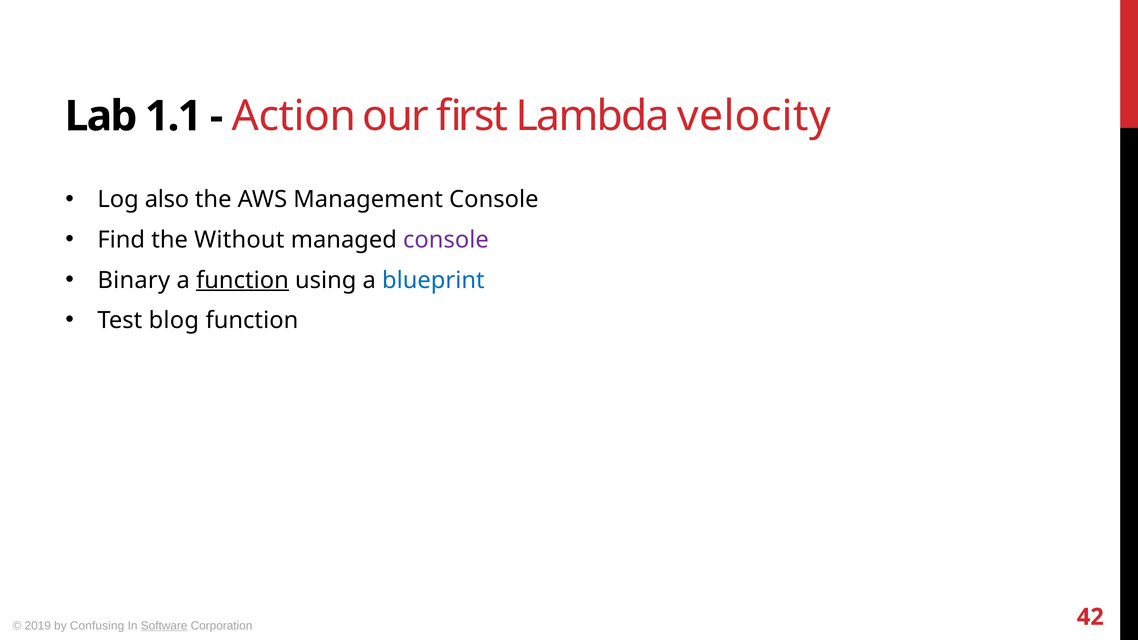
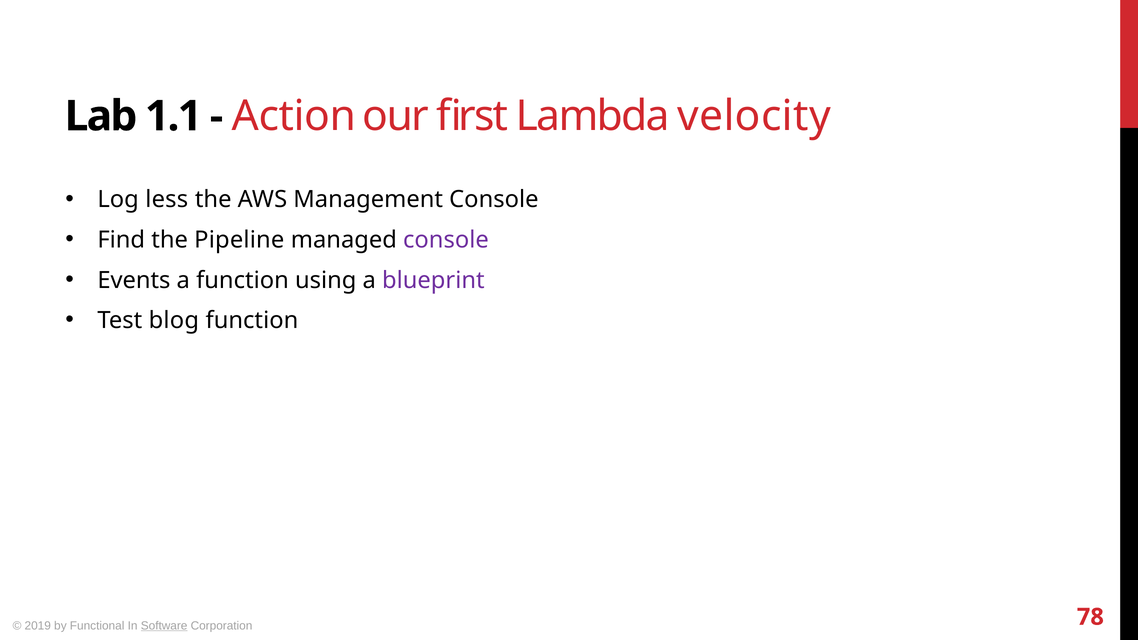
also: also -> less
Without: Without -> Pipeline
Binary: Binary -> Events
function at (242, 280) underline: present -> none
blueprint colour: blue -> purple
Confusing: Confusing -> Functional
42: 42 -> 78
